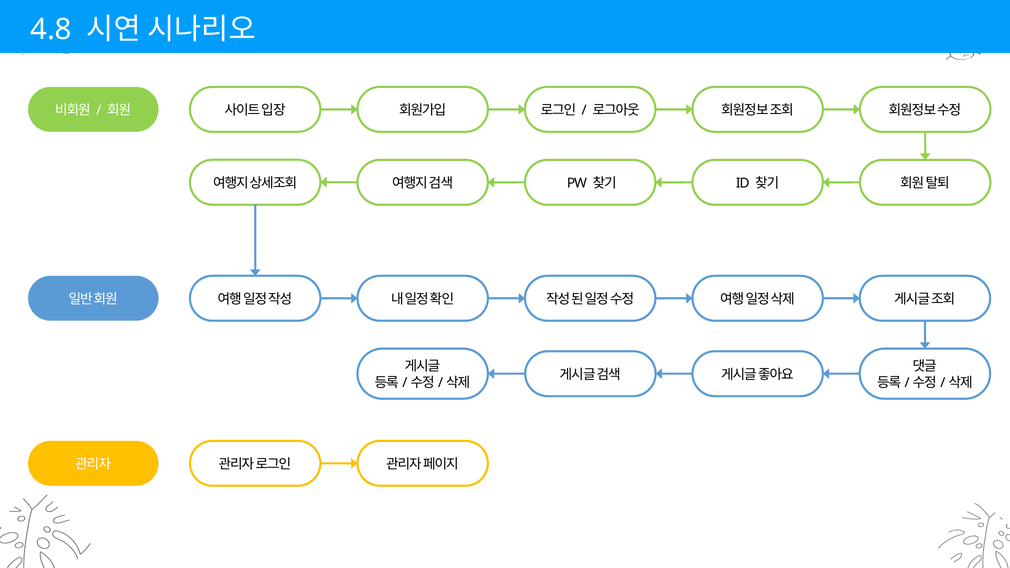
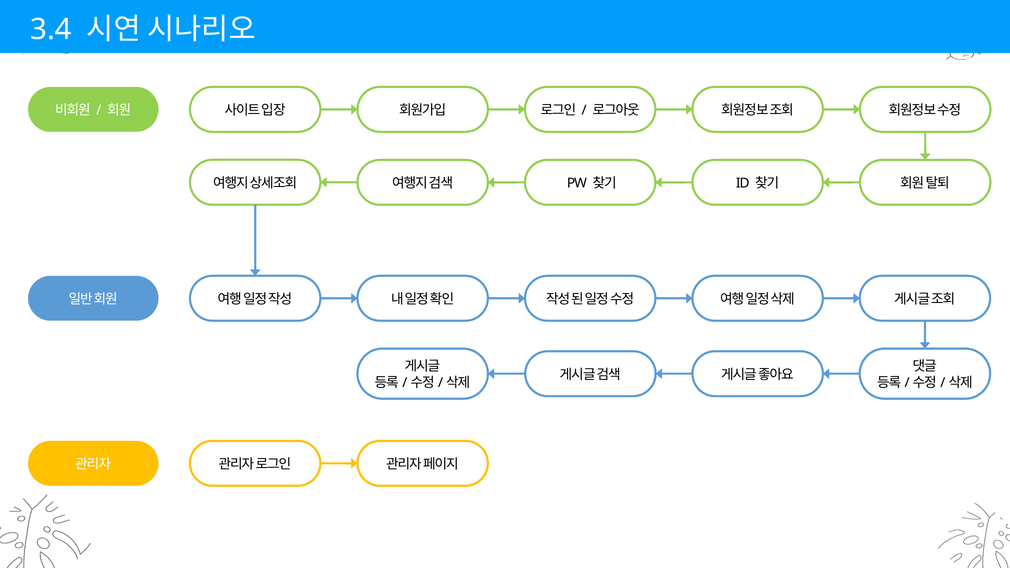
4.8: 4.8 -> 3.4
